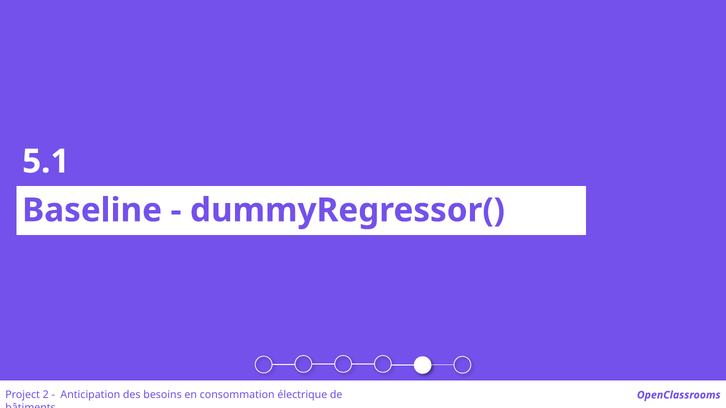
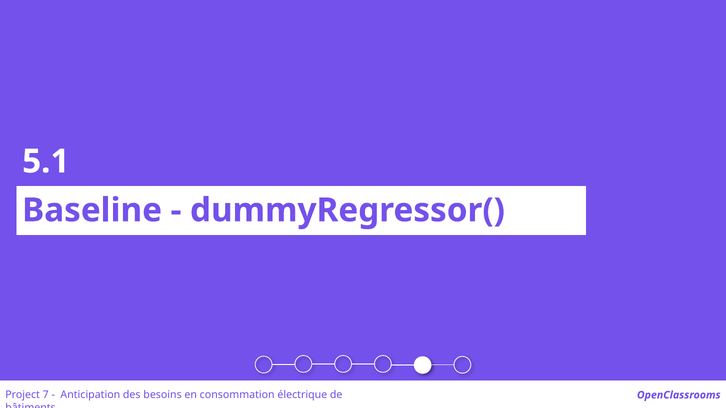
2: 2 -> 7
